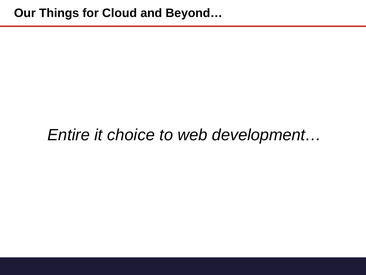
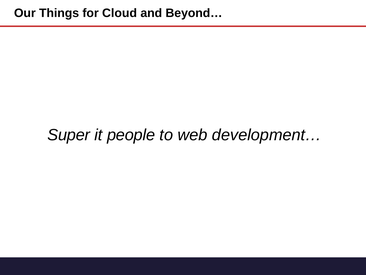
Entire: Entire -> Super
choice: choice -> people
